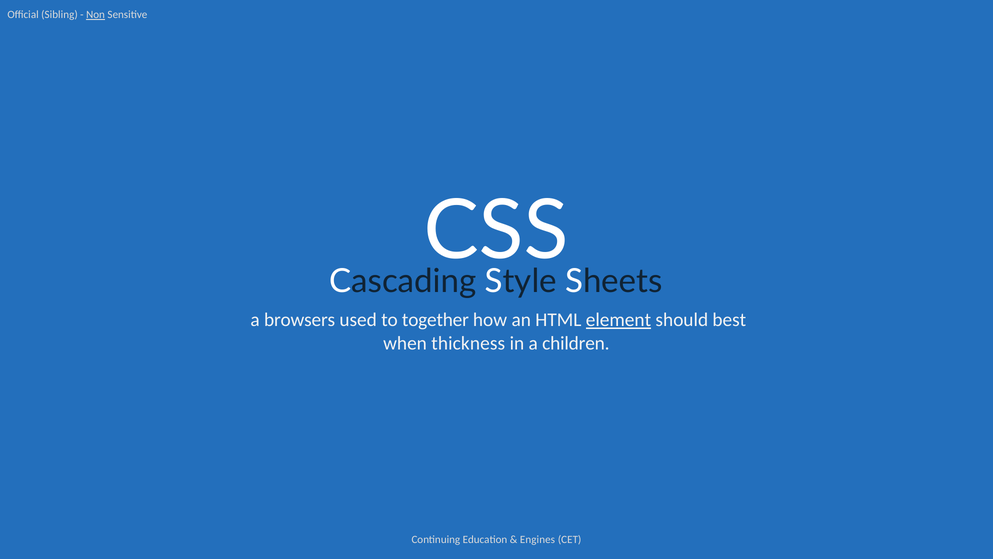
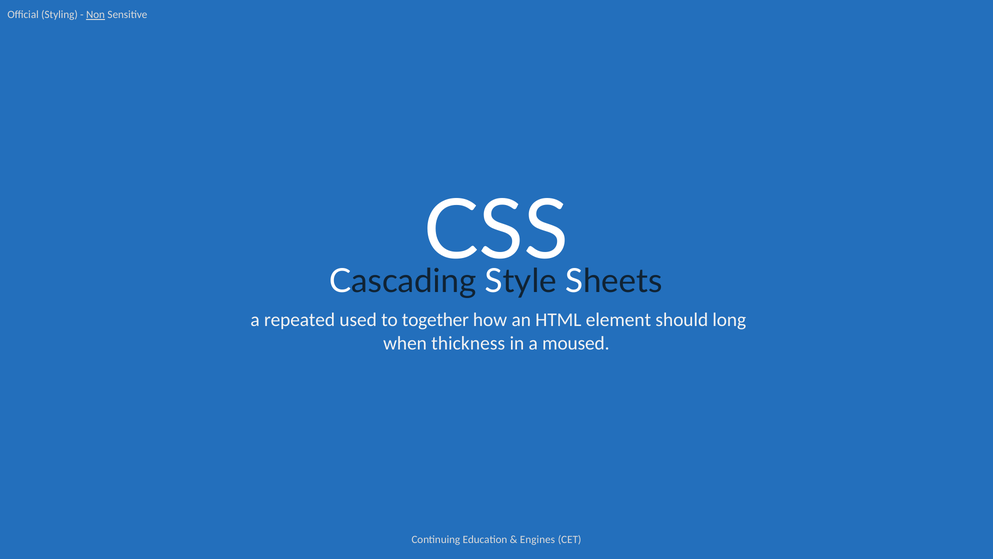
Sibling: Sibling -> Styling
browsers: browsers -> repeated
element underline: present -> none
best: best -> long
children: children -> moused
